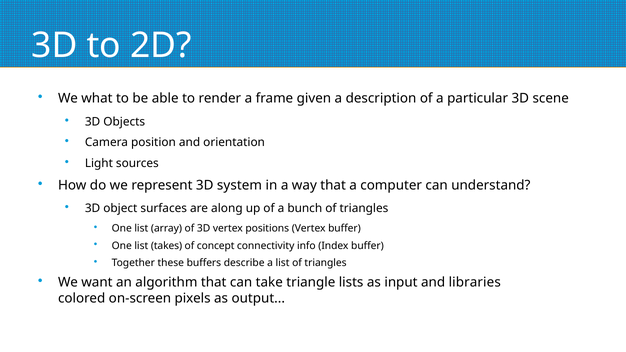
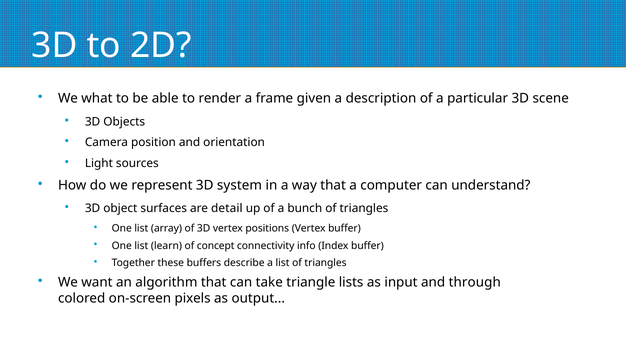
along: along -> detail
takes: takes -> learn
libraries: libraries -> through
